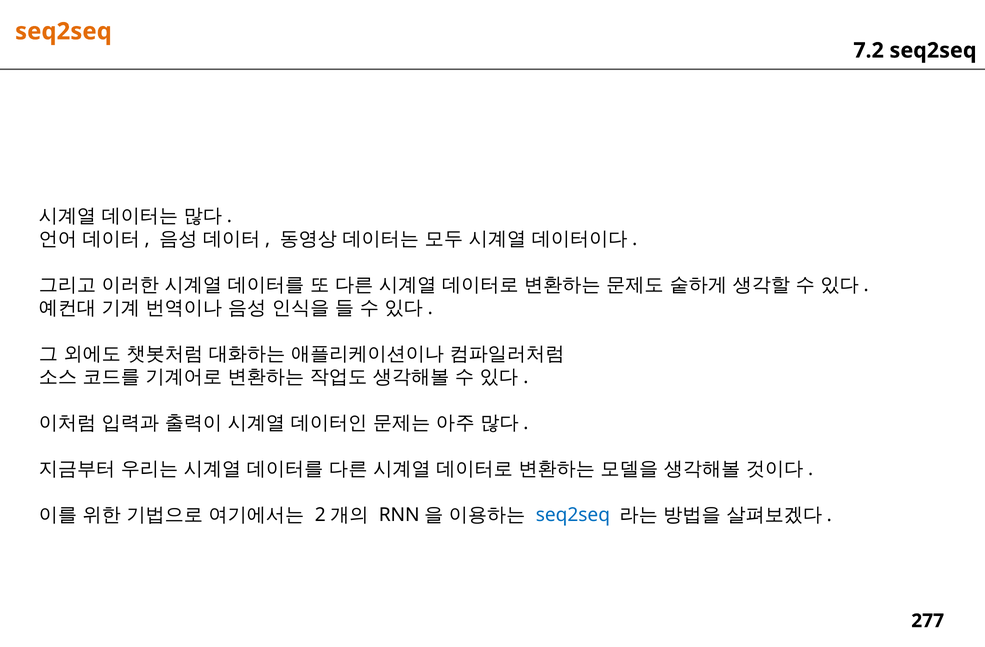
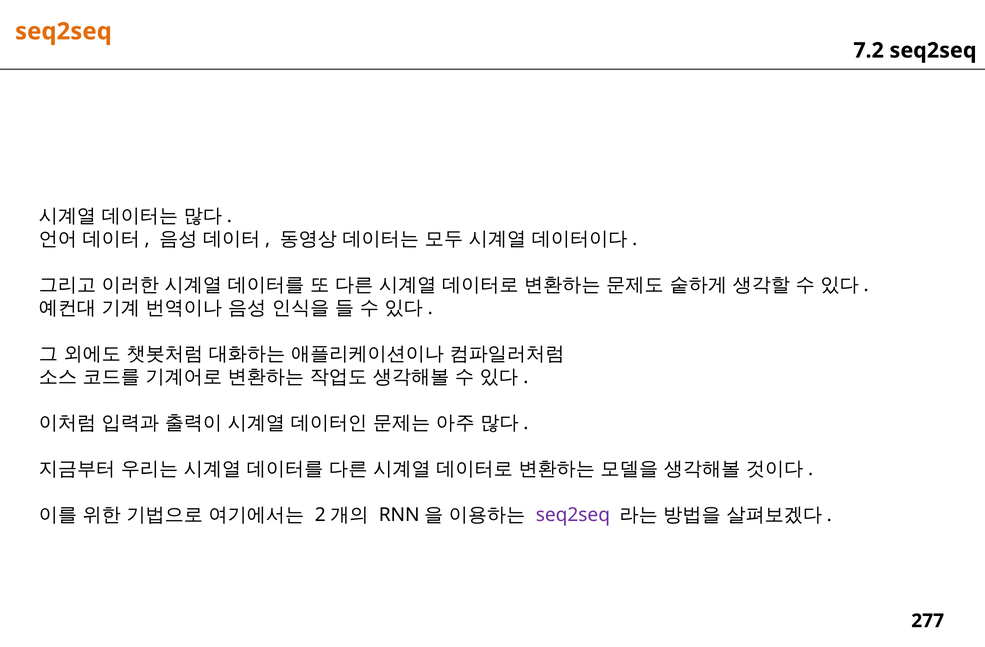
seq2seq at (573, 515) colour: blue -> purple
